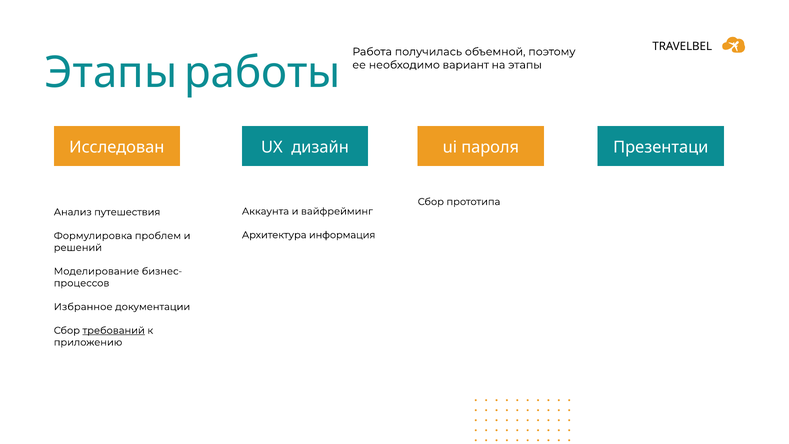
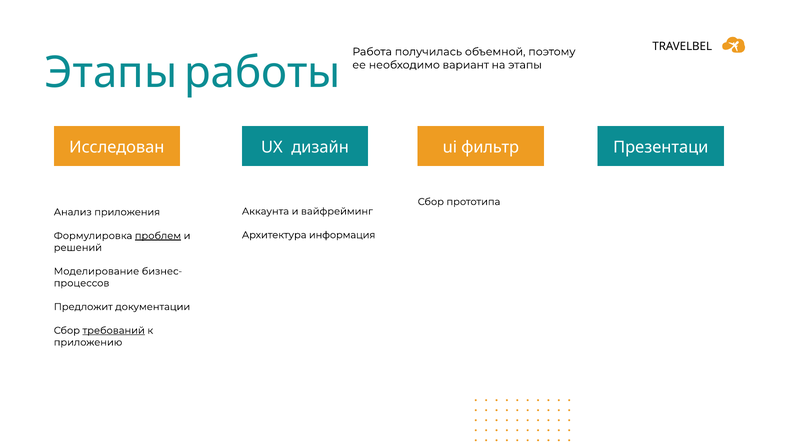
пароля: пароля -> фильтр
путешествия: путешествия -> приложения
проблем underline: none -> present
Избранное: Избранное -> Предложит
